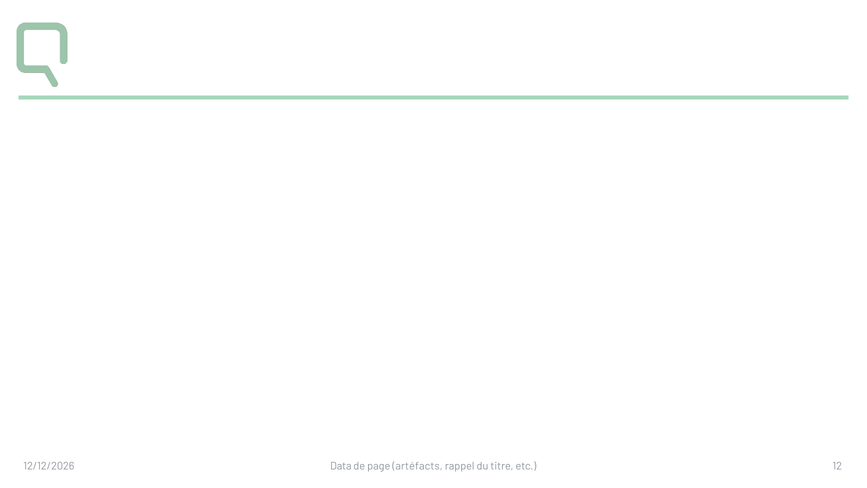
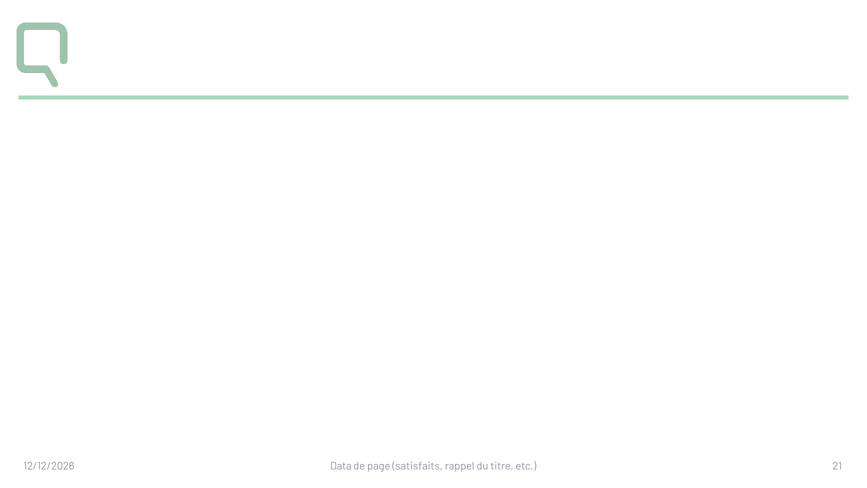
artéfacts: artéfacts -> satisfaits
12: 12 -> 21
